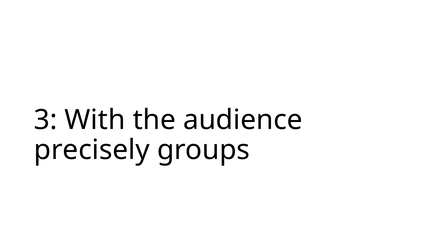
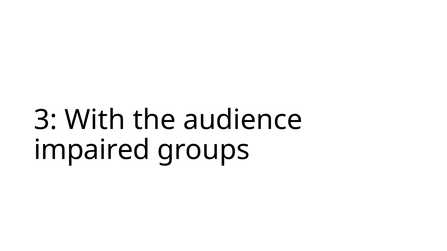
precisely: precisely -> impaired
